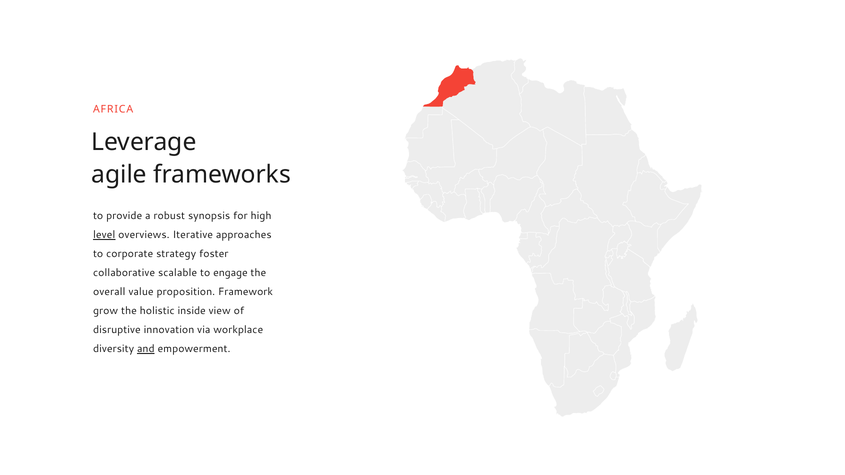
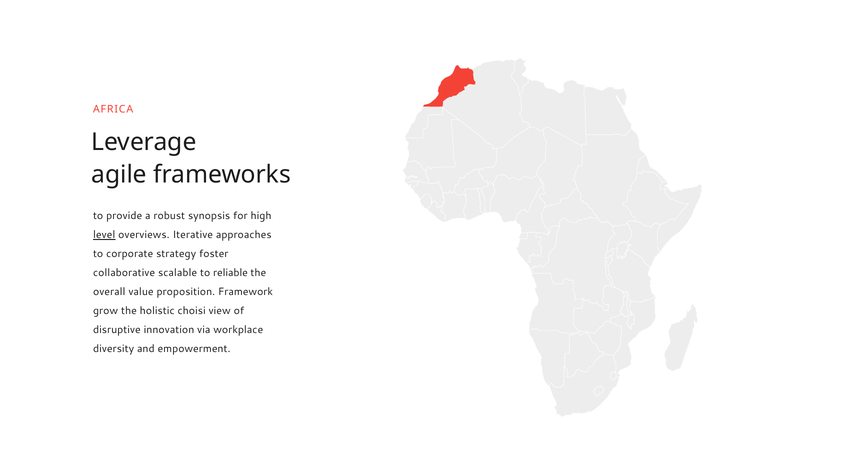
engage: engage -> reliable
inside: inside -> choisi
and underline: present -> none
